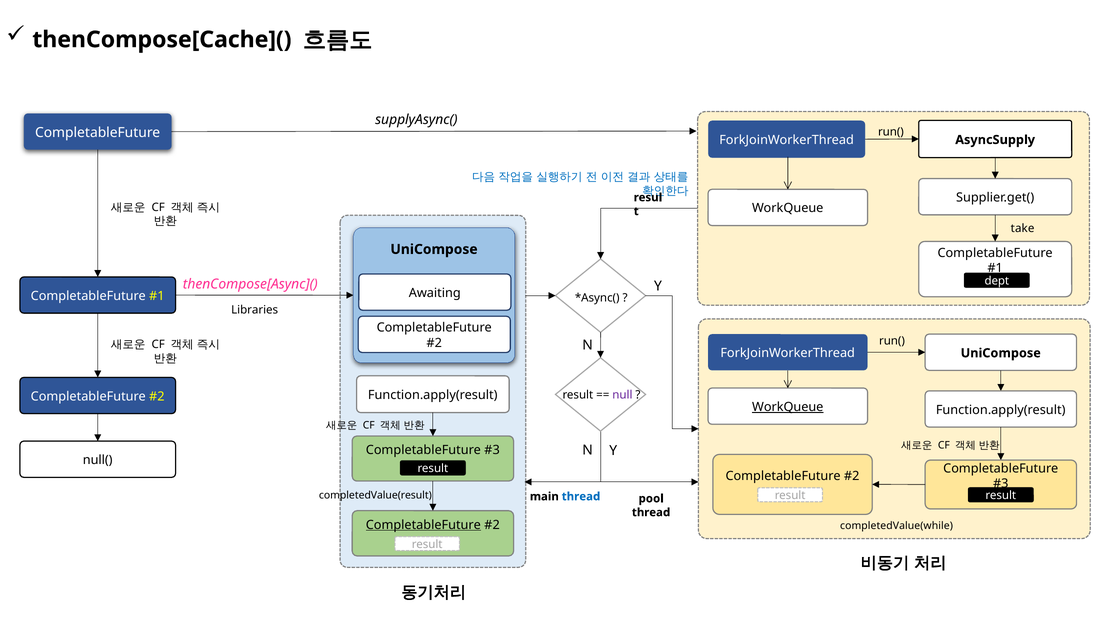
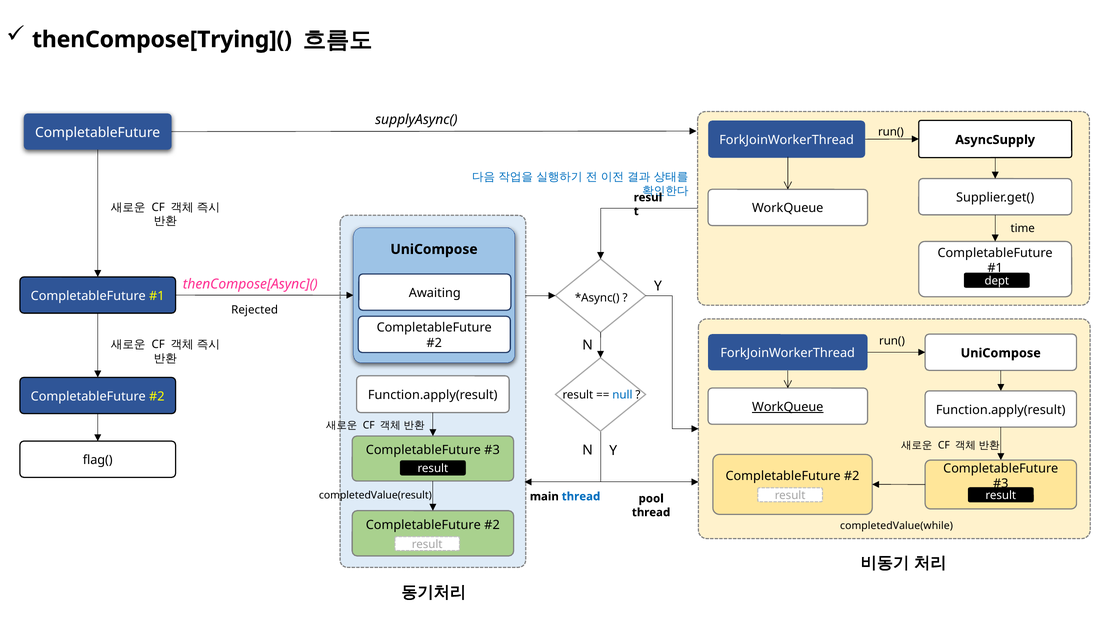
thenCompose[Cache](: thenCompose[Cache]( -> thenCompose[Trying](
take: take -> time
Libraries: Libraries -> Rejected
null colour: purple -> blue
null(: null( -> flag(
CompletableFuture at (423, 525) underline: present -> none
